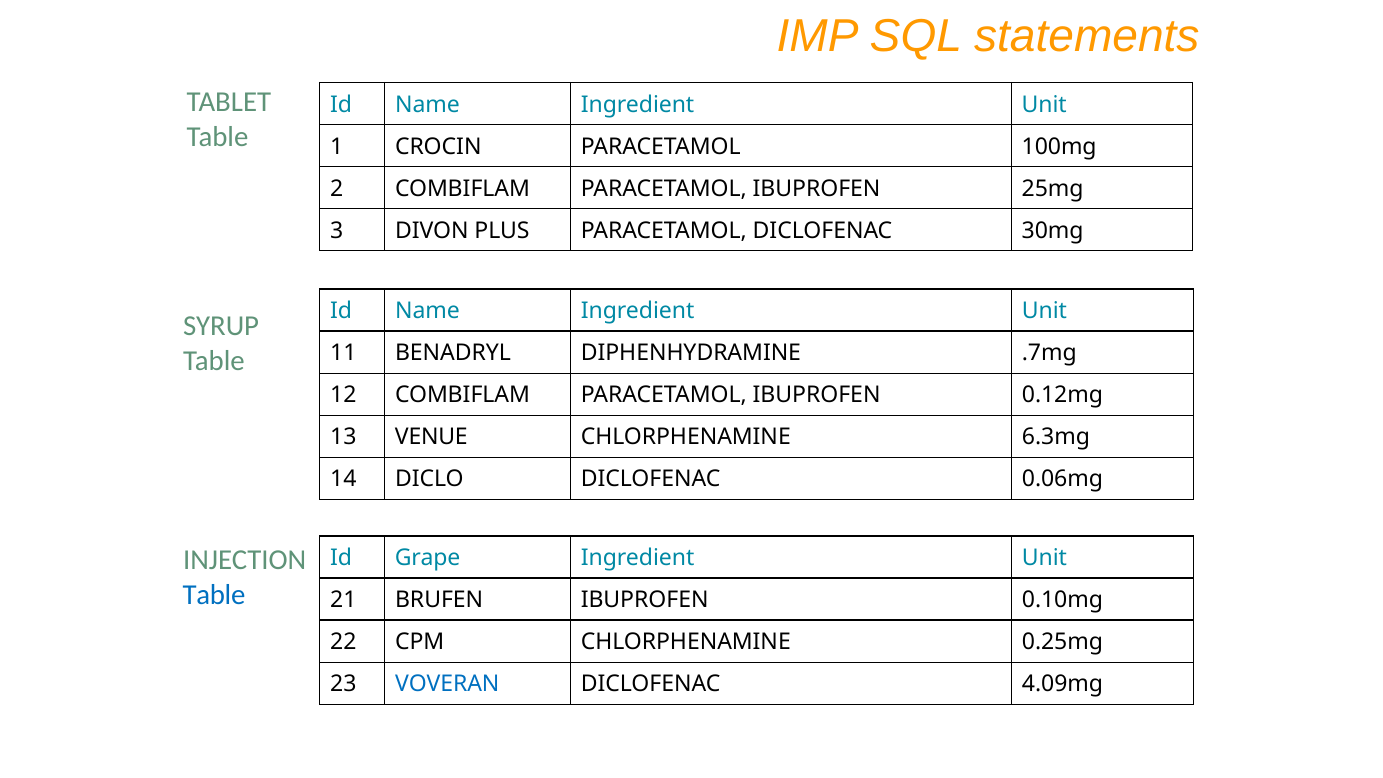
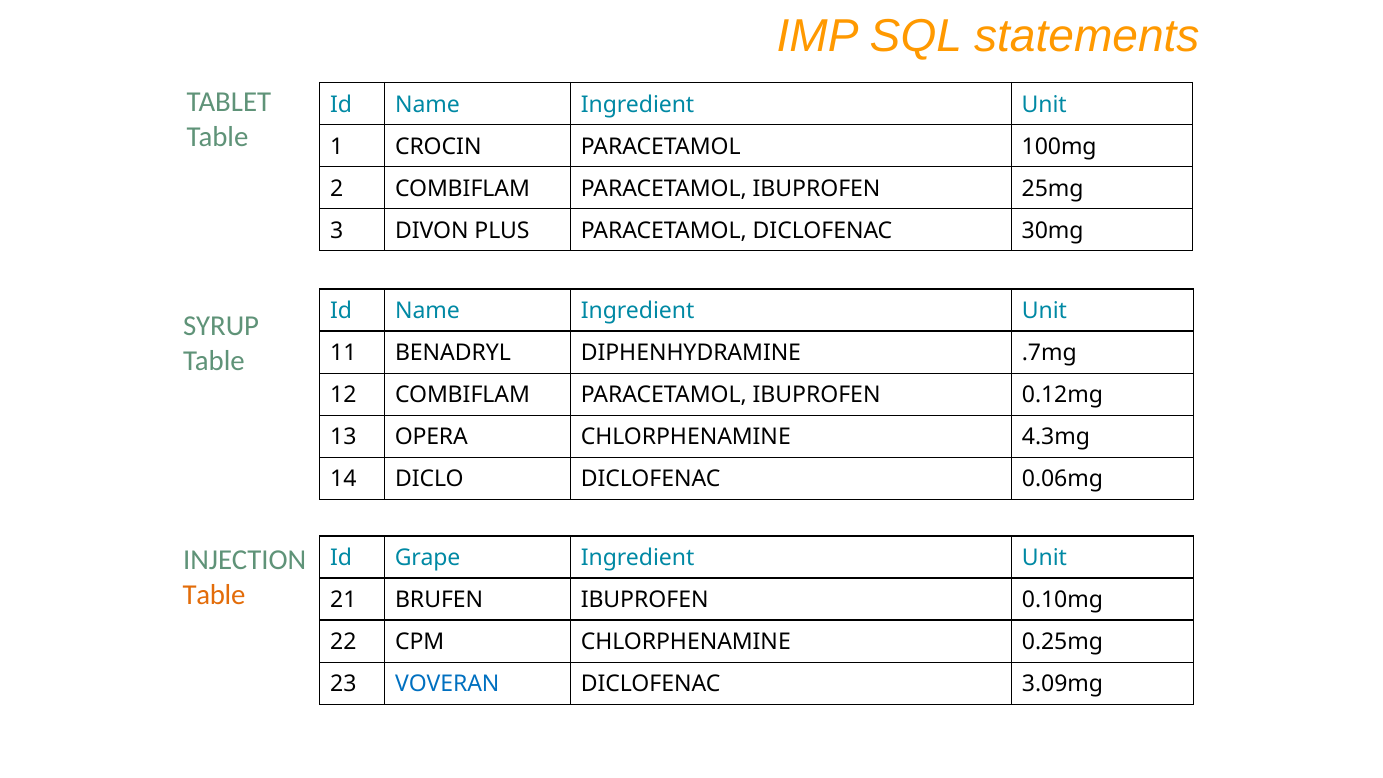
VENUE: VENUE -> OPERA
6.3mg: 6.3mg -> 4.3mg
Table at (214, 595) colour: blue -> orange
4.09mg: 4.09mg -> 3.09mg
